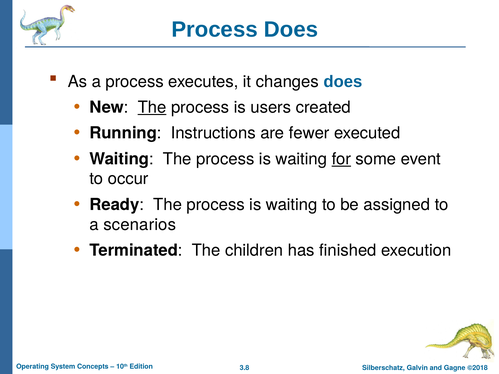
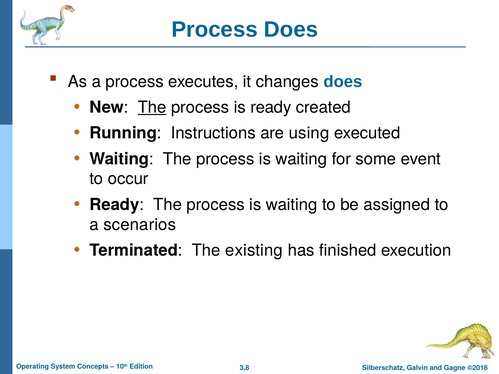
is users: users -> ready
fewer: fewer -> using
for underline: present -> none
children: children -> existing
